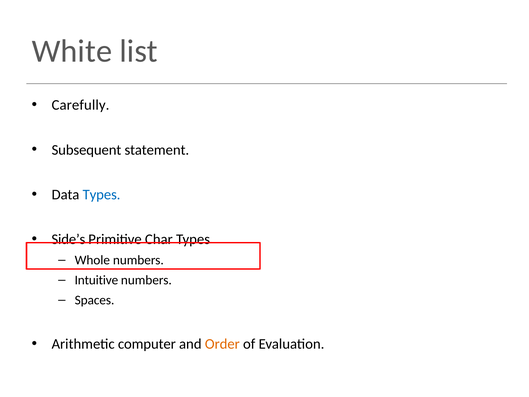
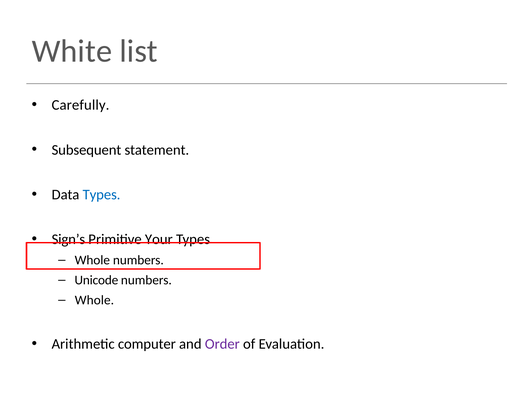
Side’s: Side’s -> Sign’s
Char: Char -> Your
Intuitive: Intuitive -> Unicode
Spaces at (95, 300): Spaces -> Whole
Order colour: orange -> purple
